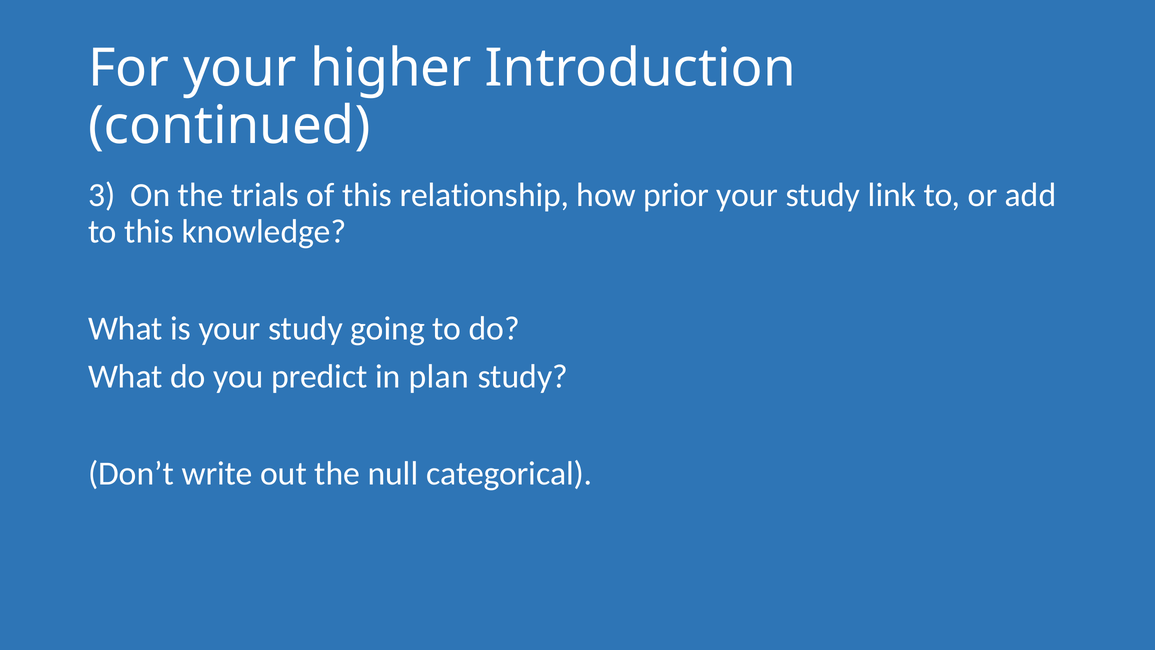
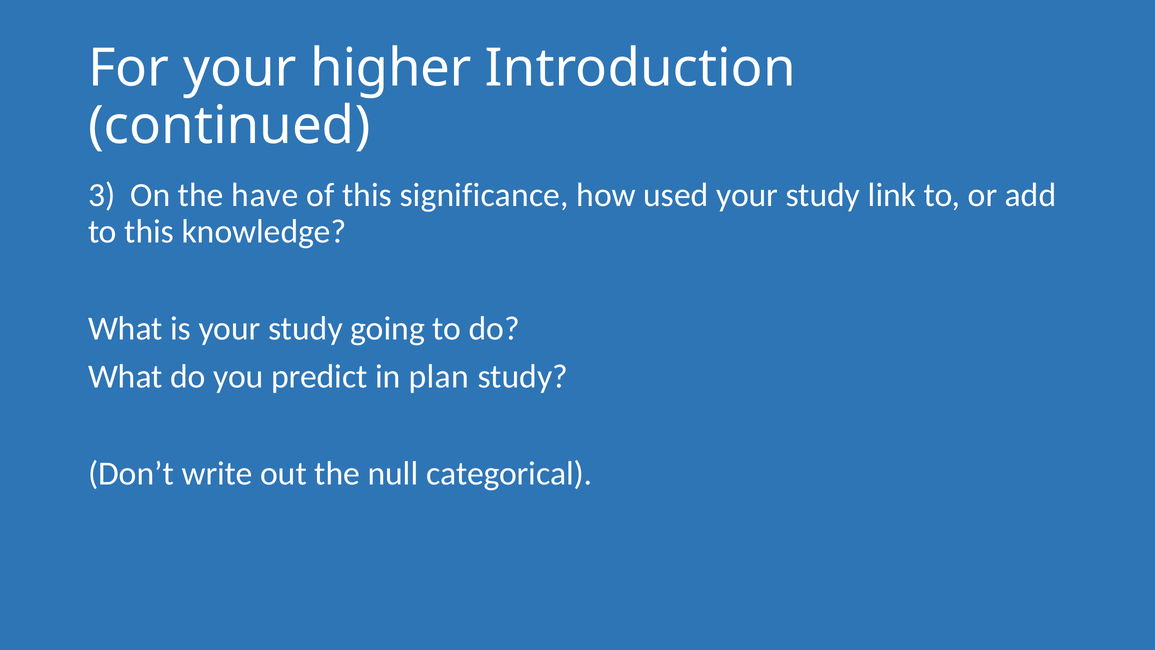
trials: trials -> have
relationship: relationship -> significance
prior: prior -> used
